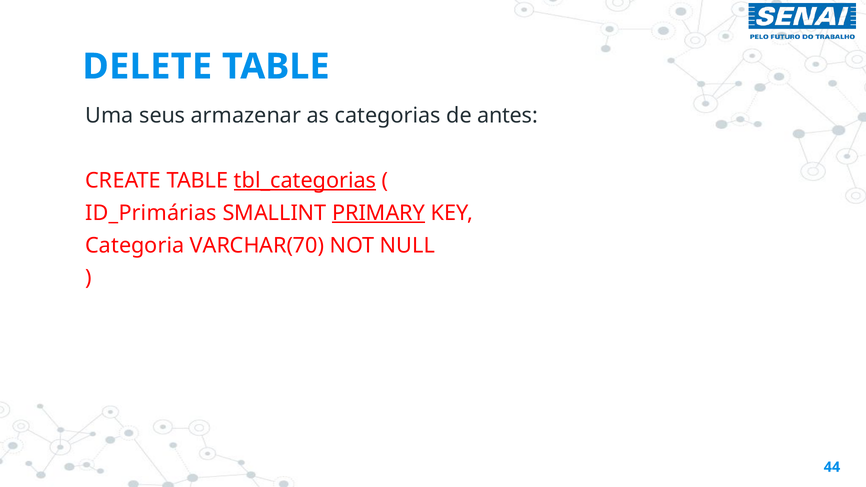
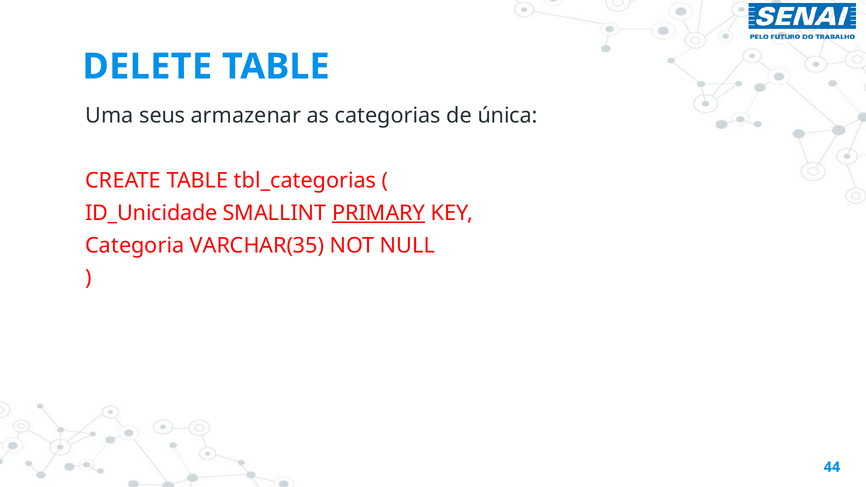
antes: antes -> única
tbl_categorias underline: present -> none
ID_Primárias: ID_Primárias -> ID_Unicidade
VARCHAR(70: VARCHAR(70 -> VARCHAR(35
